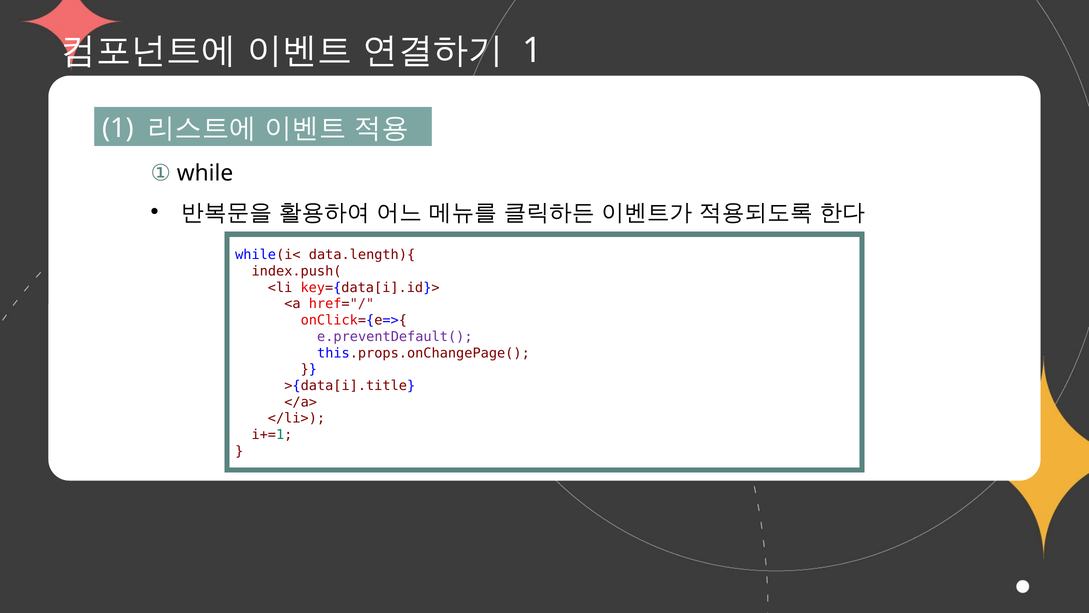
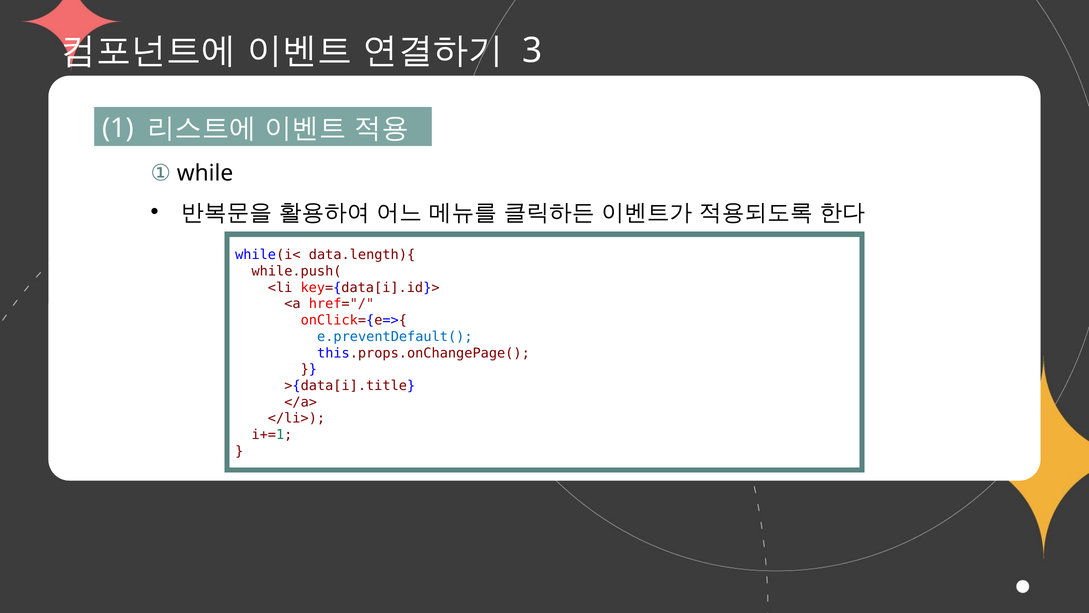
1 at (532, 50): 1 -> 3
index.push(: index.push( -> while.push(
e.preventDefault( colour: purple -> blue
